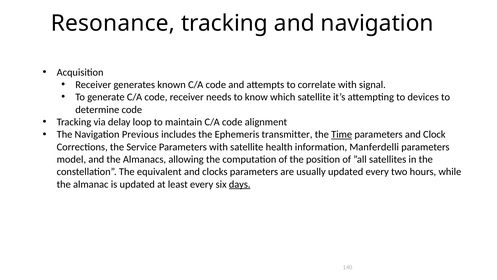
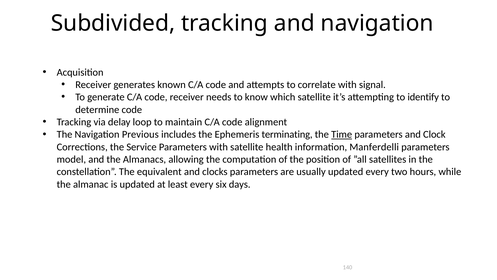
Resonance: Resonance -> Subdivided
devices: devices -> identify
transmitter: transmitter -> terminating
days underline: present -> none
